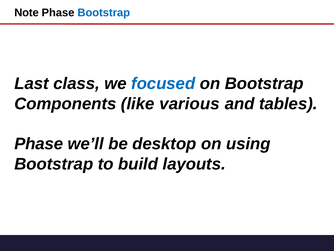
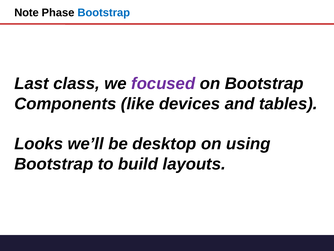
focused colour: blue -> purple
various: various -> devices
Phase at (39, 144): Phase -> Looks
